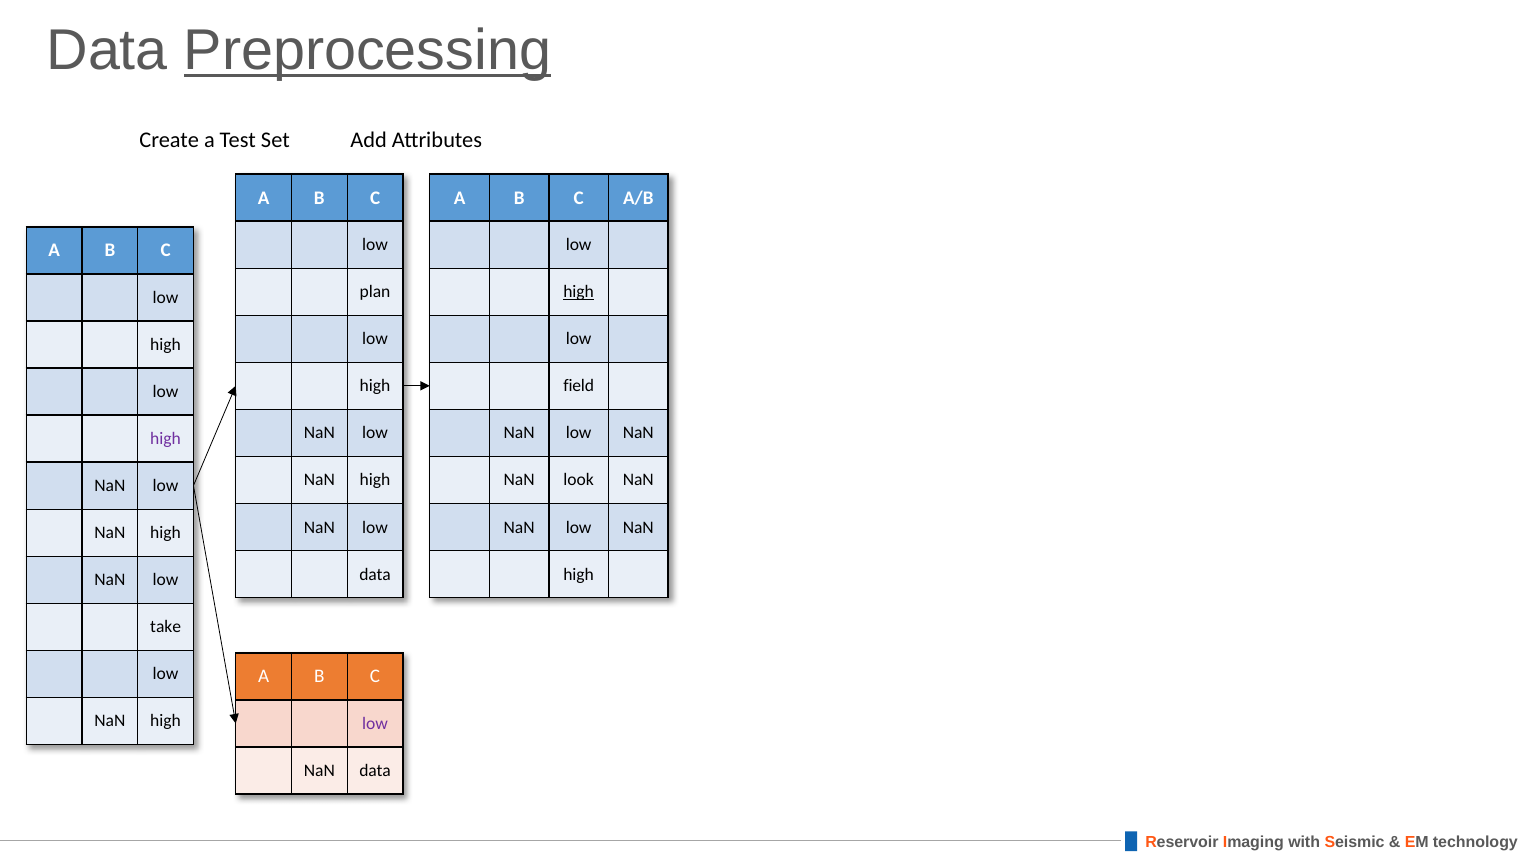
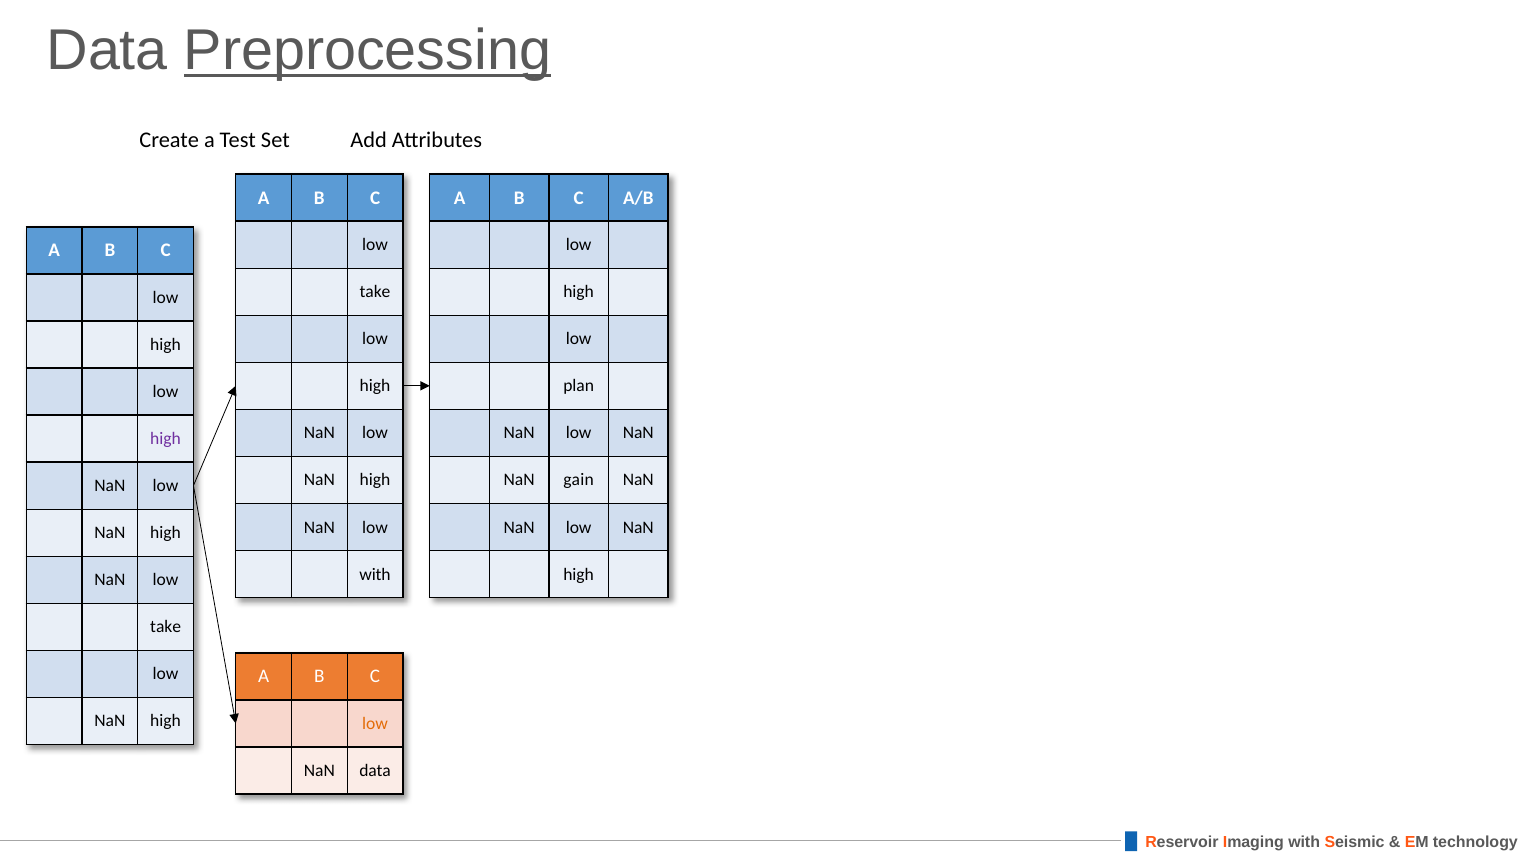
plan at (375, 292): plan -> take
high at (579, 292) underline: present -> none
field: field -> plan
look: look -> gain
data at (375, 575): data -> with
low at (375, 724) colour: purple -> orange
